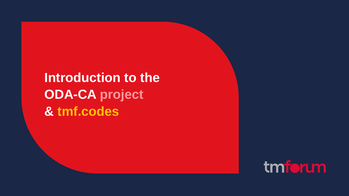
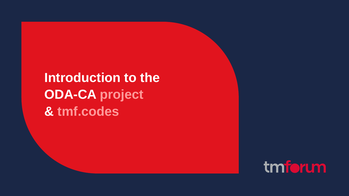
tmf.codes colour: yellow -> pink
